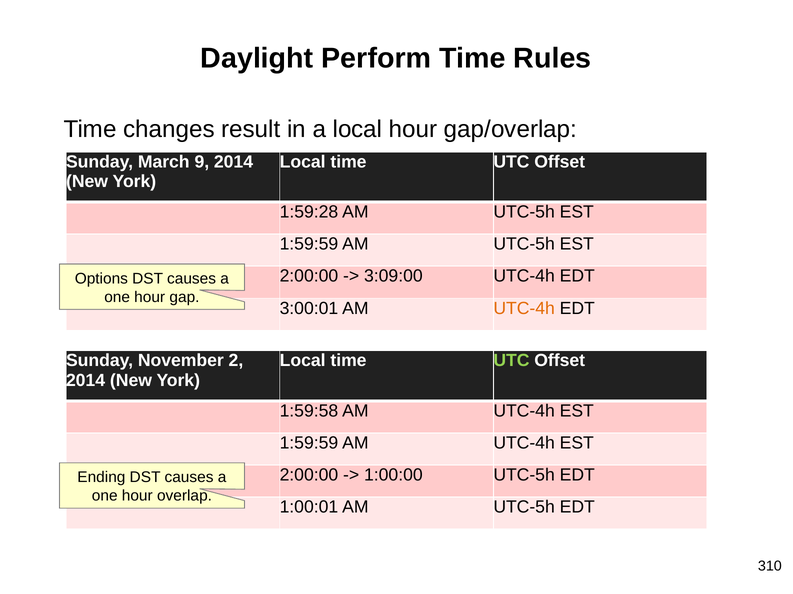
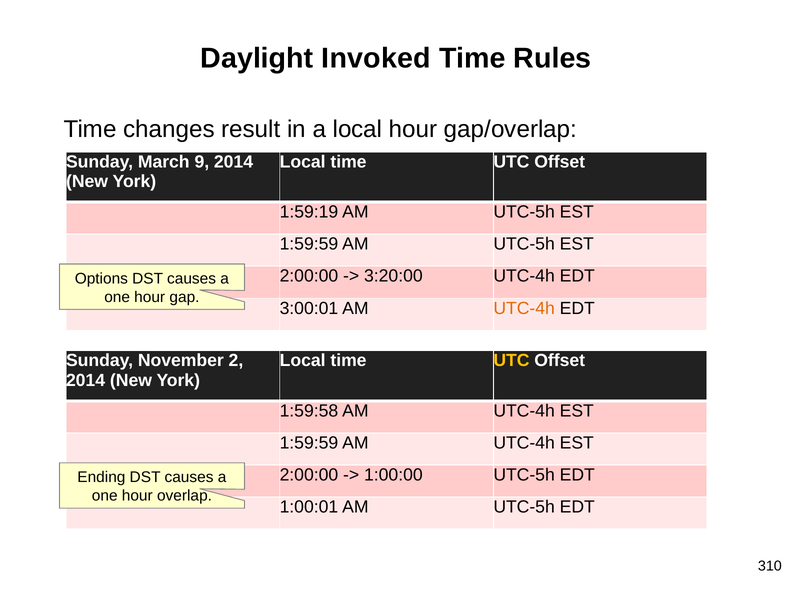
Perform: Perform -> Invoked
1:59:28: 1:59:28 -> 1:59:19
3:09:00: 3:09:00 -> 3:20:00
UTC at (511, 361) colour: light green -> yellow
